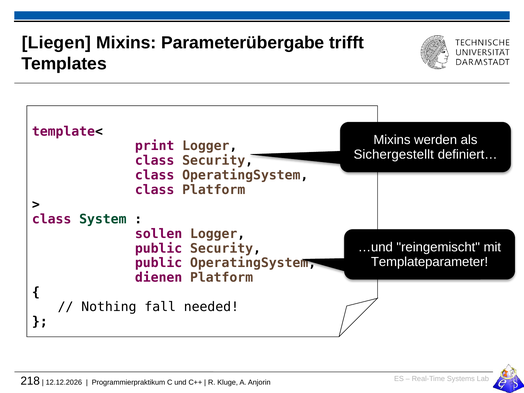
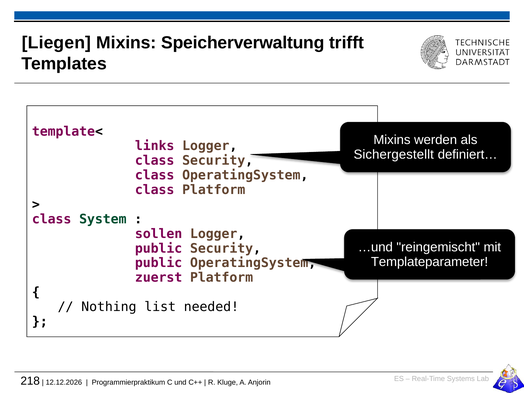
Parameterübergabe: Parameterübergabe -> Speicherverwaltung
print: print -> links
dienen: dienen -> zuerst
fall: fall -> list
